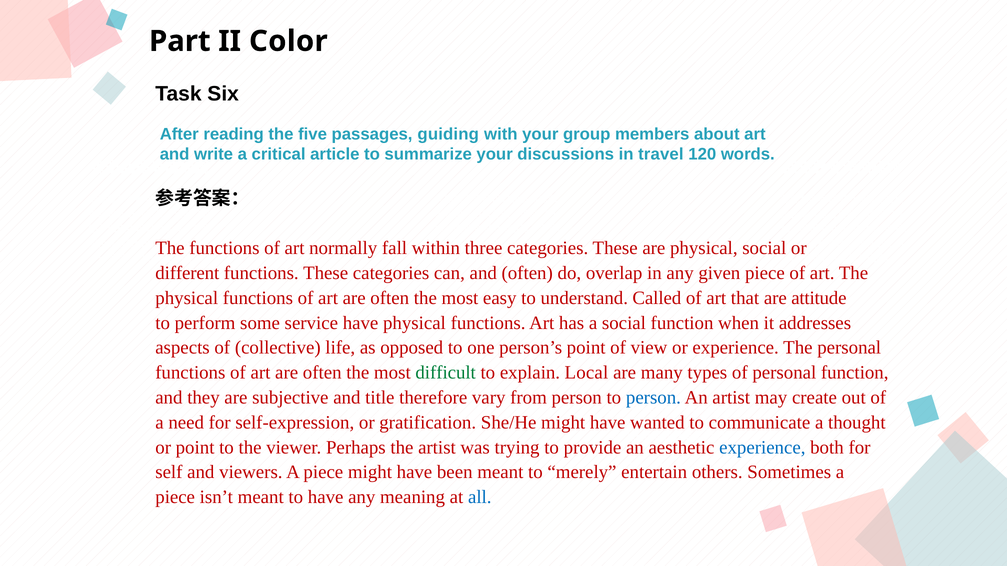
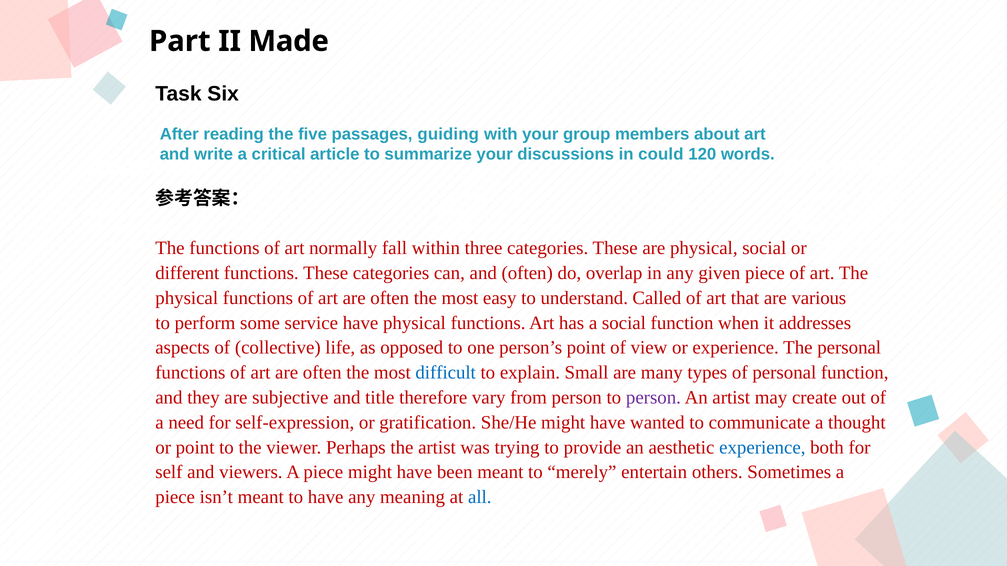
Color: Color -> Made
travel: travel -> could
attitude: attitude -> various
difficult colour: green -> blue
Local: Local -> Small
person at (653, 398) colour: blue -> purple
